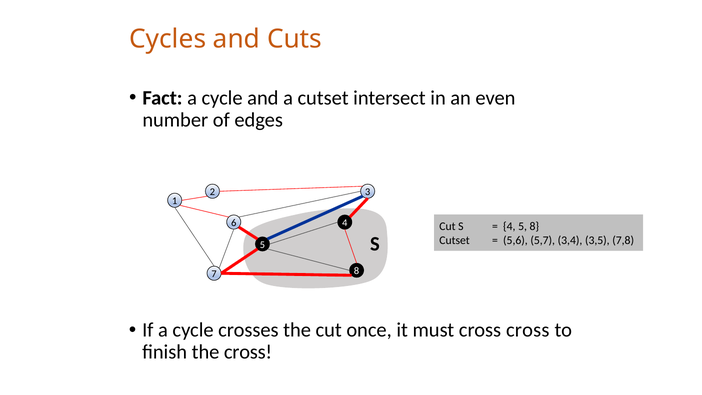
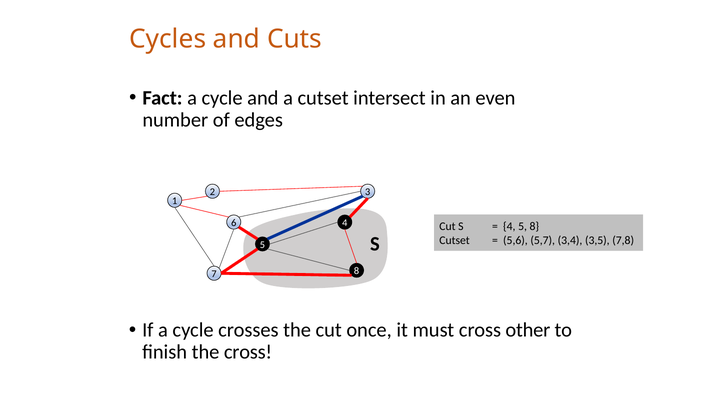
cross cross: cross -> other
